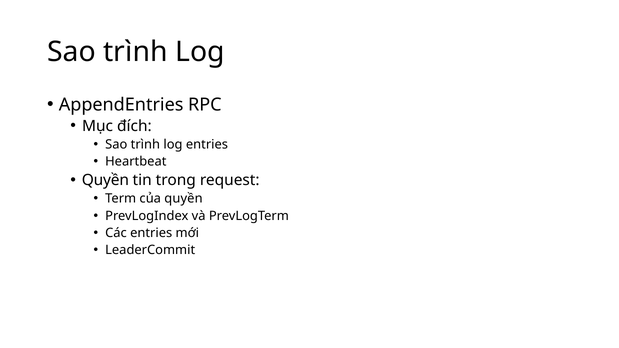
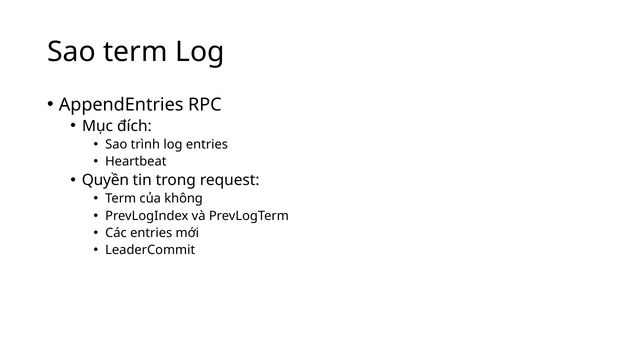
trình at (135, 52): trình -> term
của quyền: quyền -> không
